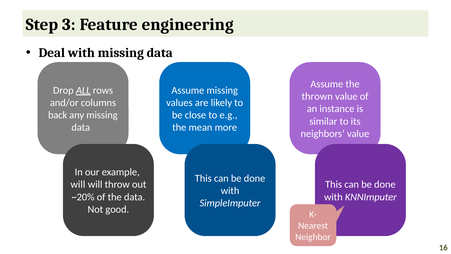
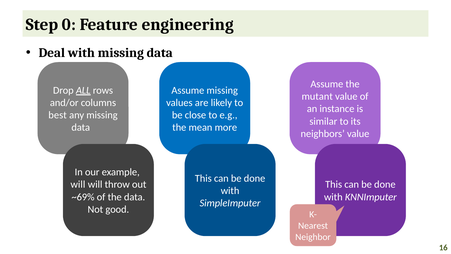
3: 3 -> 0
thrown: thrown -> mutant
back: back -> best
~20%: ~20% -> ~69%
